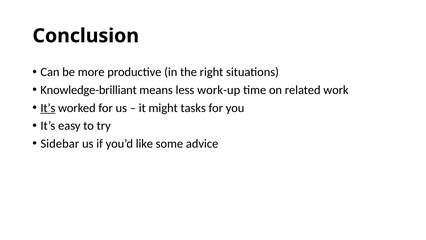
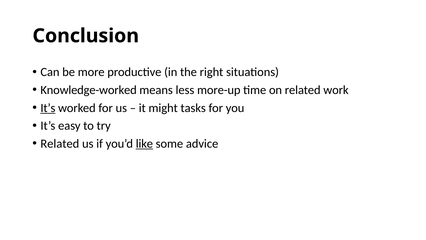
Knowledge-brilliant: Knowledge-brilliant -> Knowledge-worked
work-up: work-up -> more-up
Sidebar at (60, 143): Sidebar -> Related
like underline: none -> present
